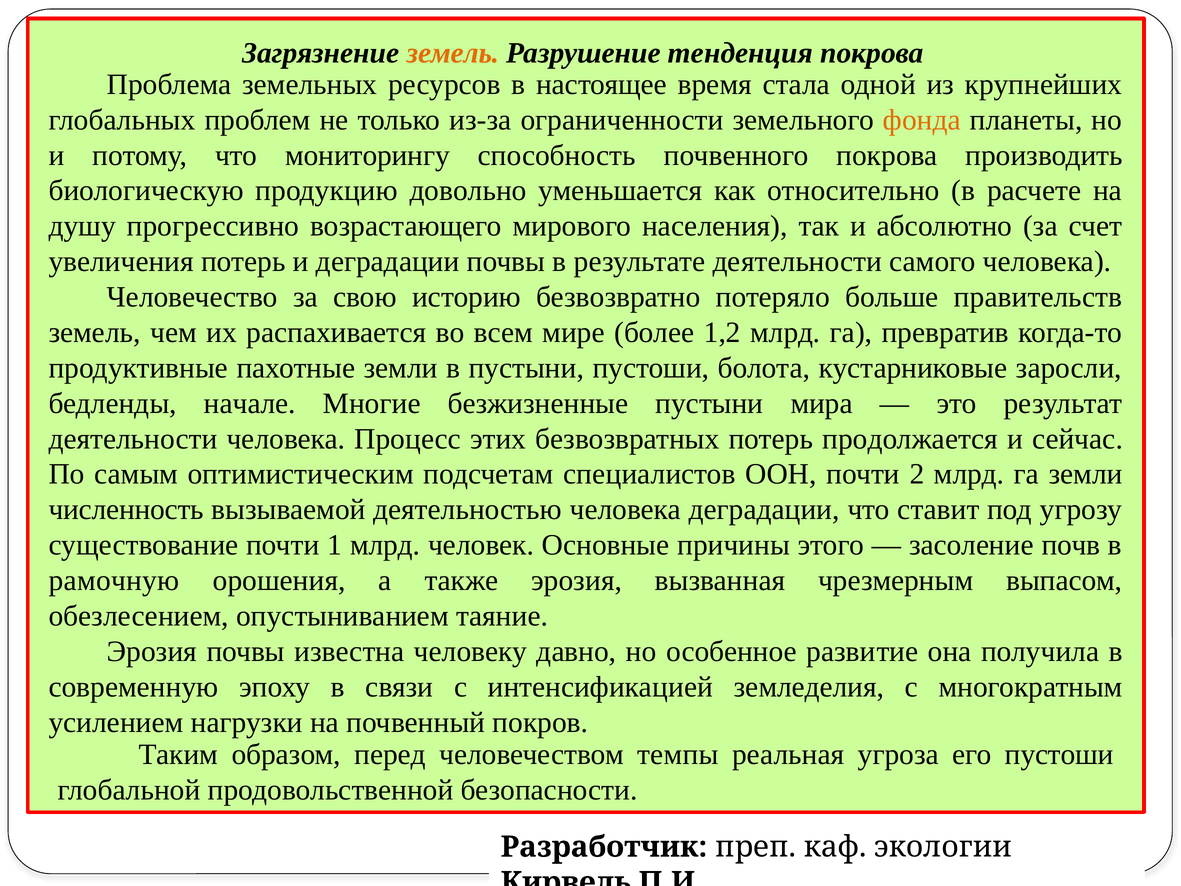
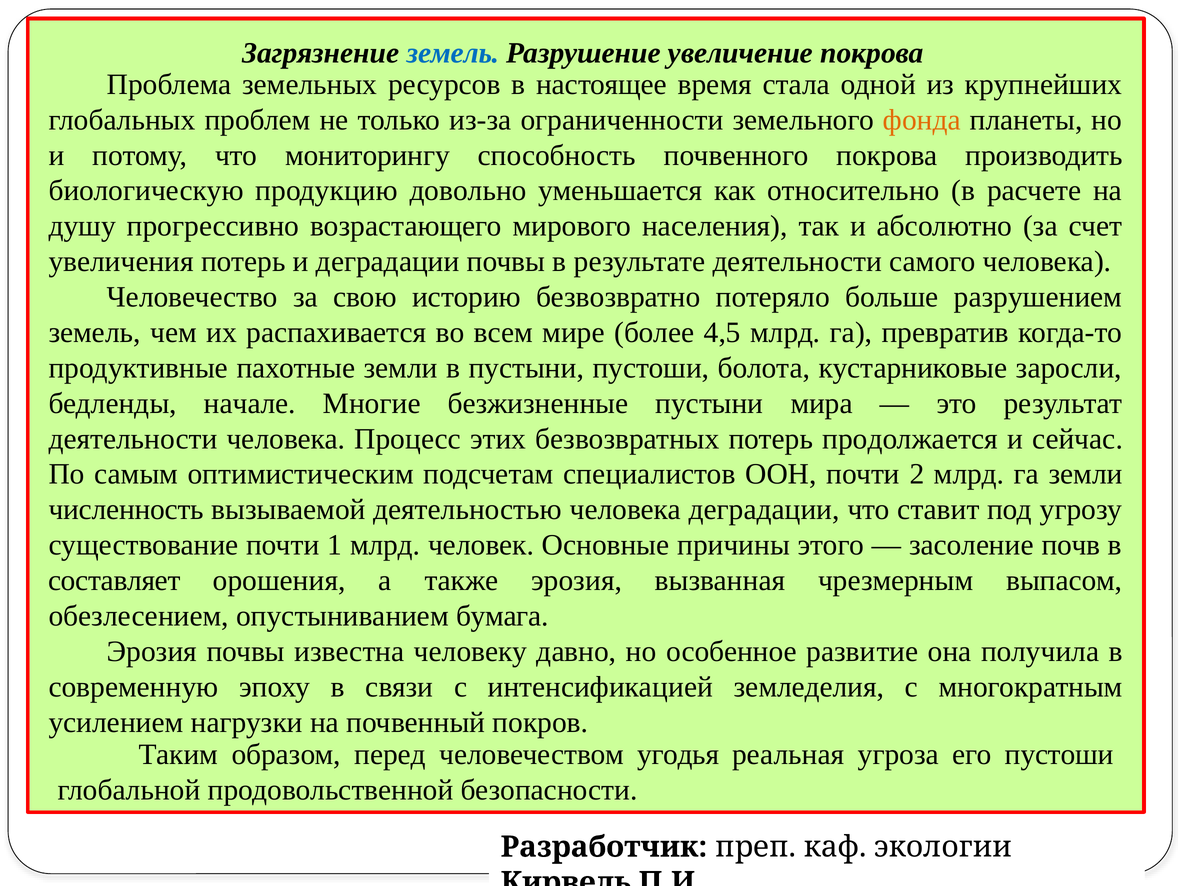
земель at (453, 53) colour: orange -> blue
тенденция: тенденция -> увеличение
правительств: правительств -> разрушением
1,2: 1,2 -> 4,5
рамочную: рамочную -> составляет
таяние: таяние -> бумага
темпы: темпы -> угодья
